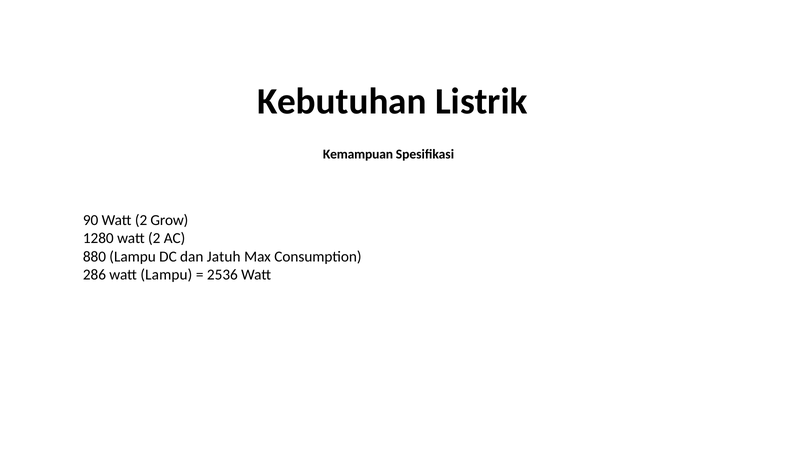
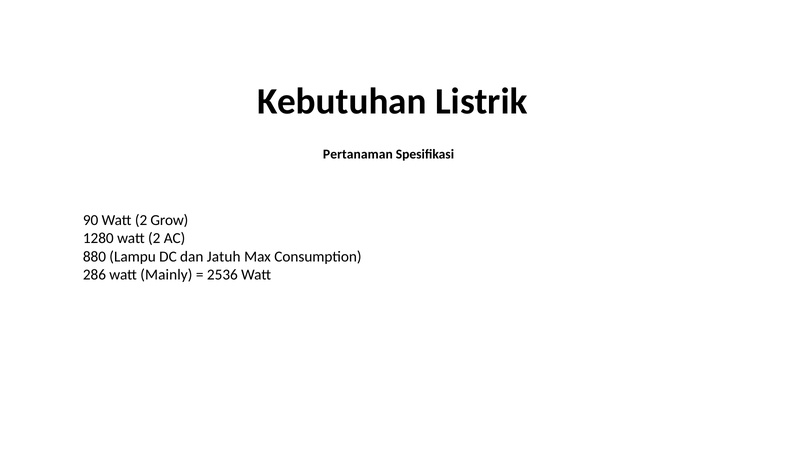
Kemampuan: Kemampuan -> Pertanaman
watt Lampu: Lampu -> Mainly
